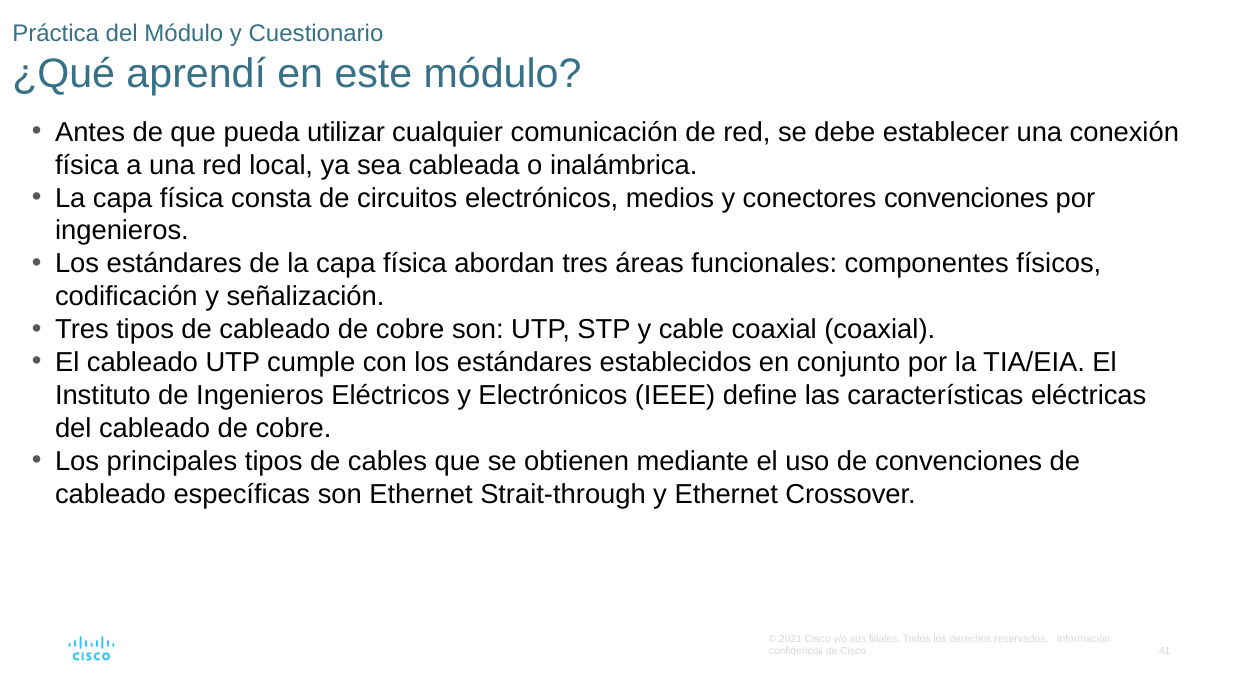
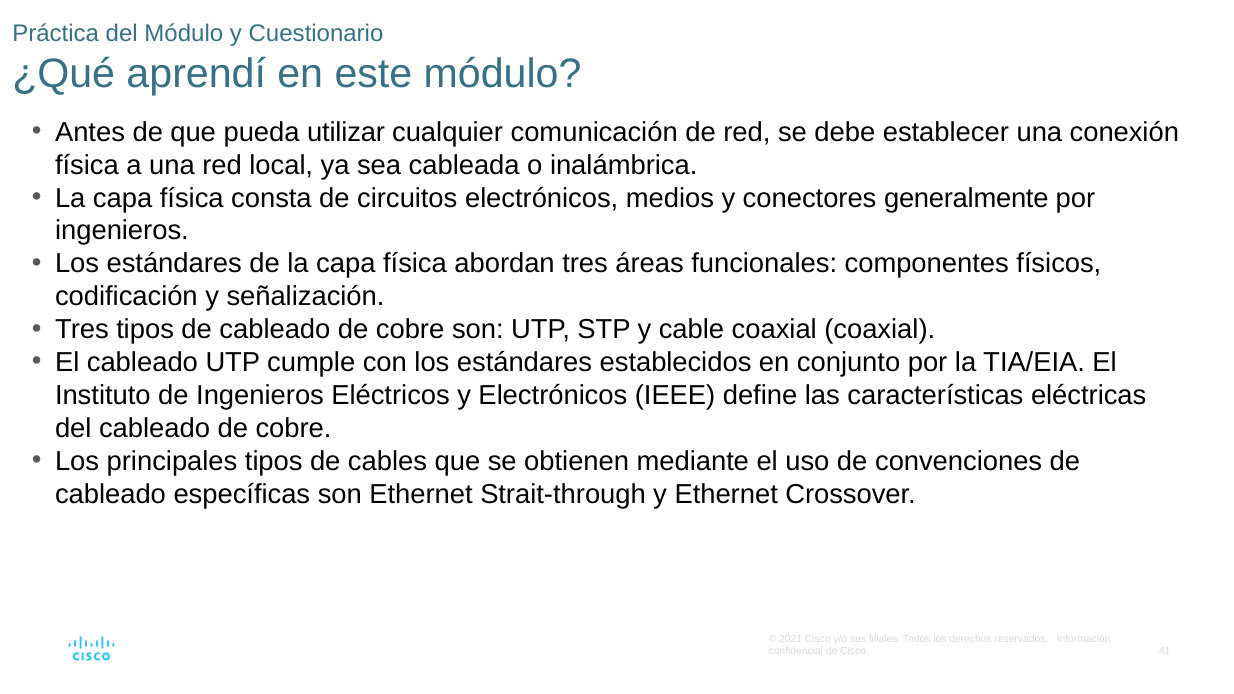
conectores convenciones: convenciones -> generalmente
